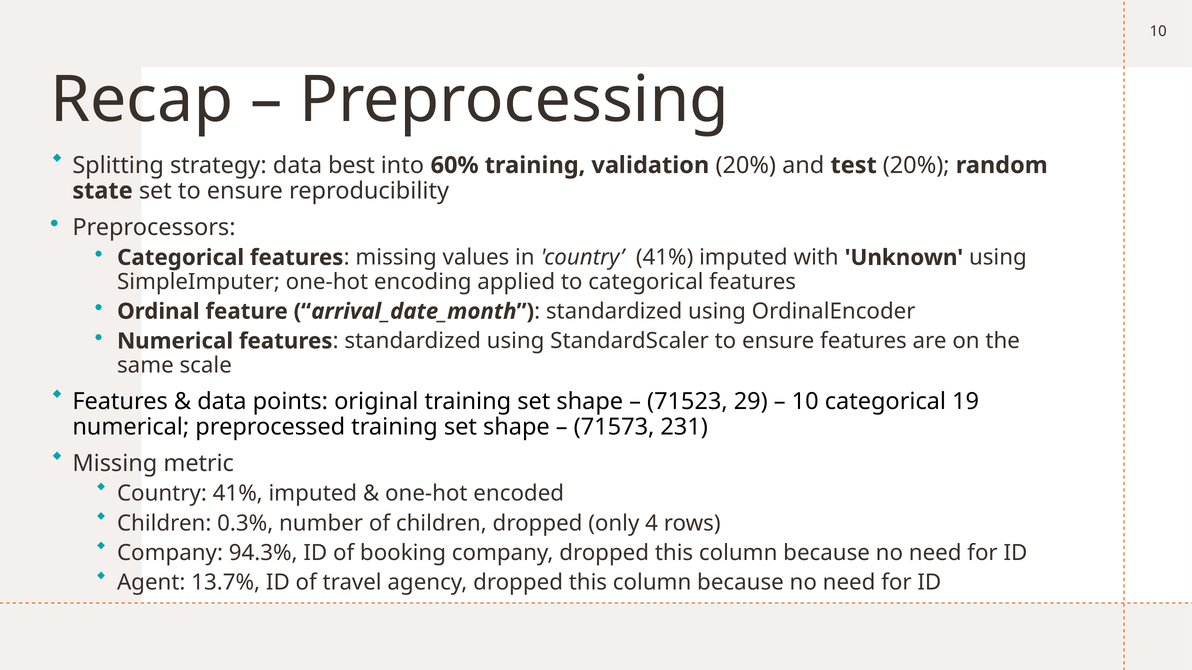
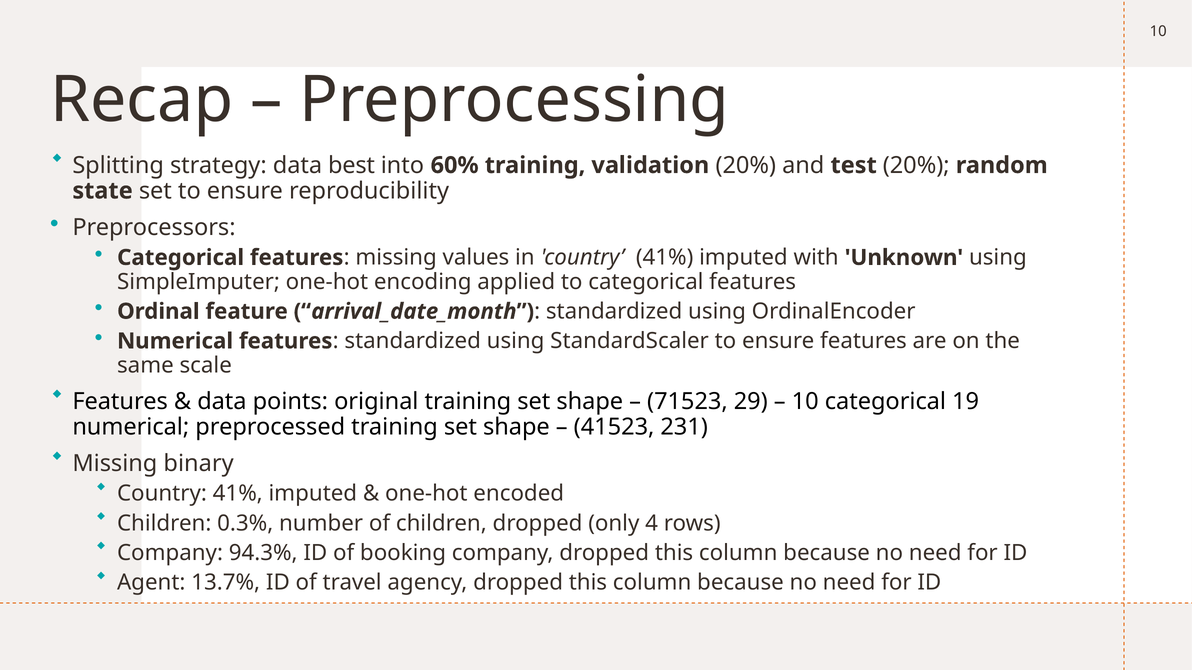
71573: 71573 -> 41523
metric: metric -> binary
